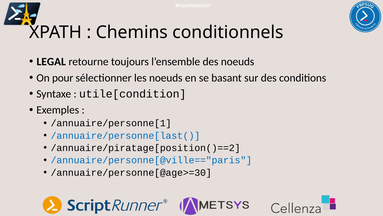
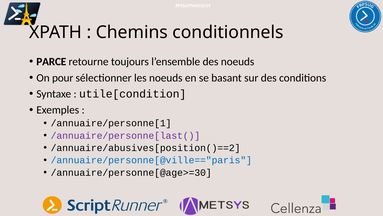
LEGAL: LEGAL -> PARCE
/annuaire/personne[last( colour: blue -> purple
/annuaire/piratage[position()==2: /annuaire/piratage[position()==2 -> /annuaire/abusives[position()==2
